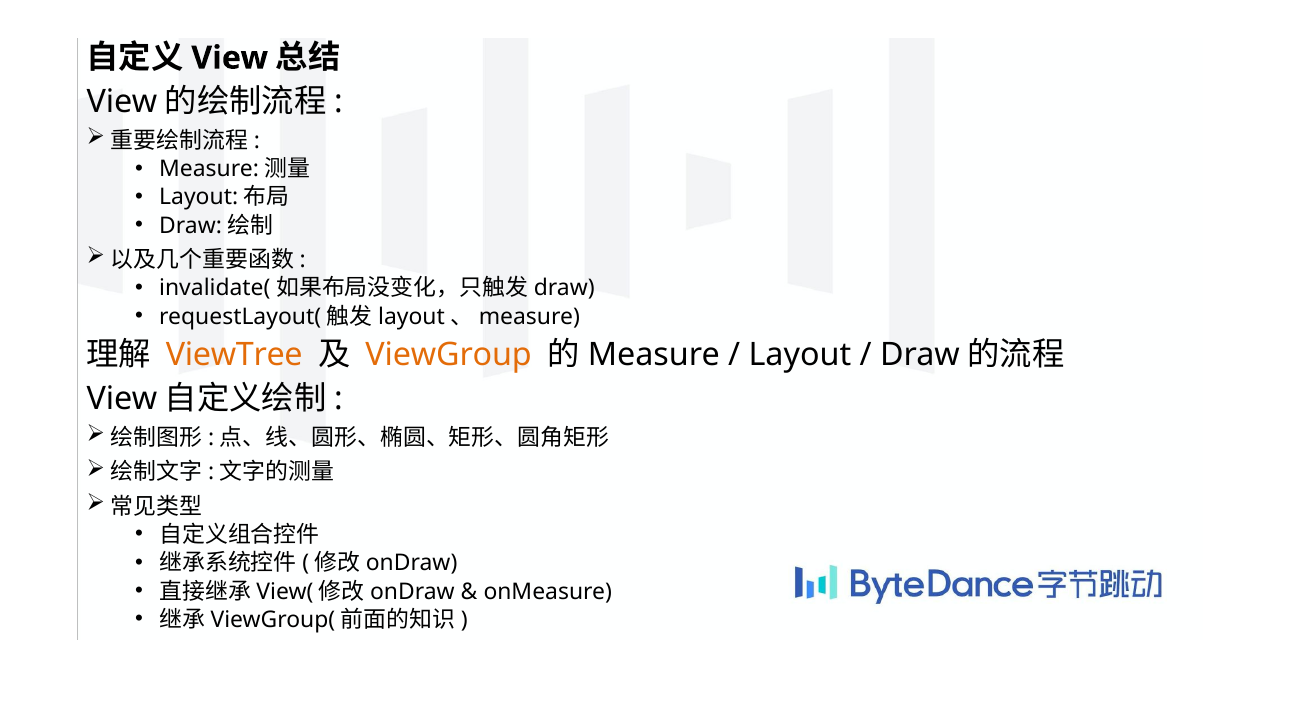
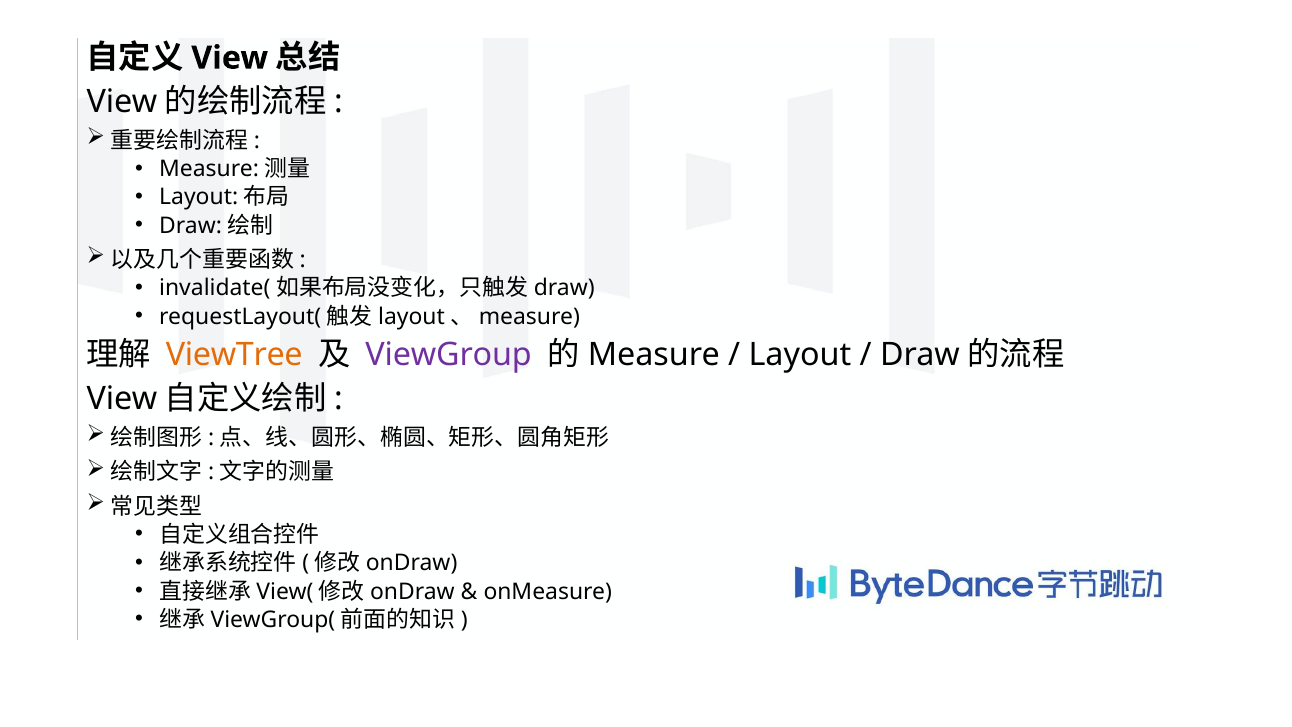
ViewGroup colour: orange -> purple
